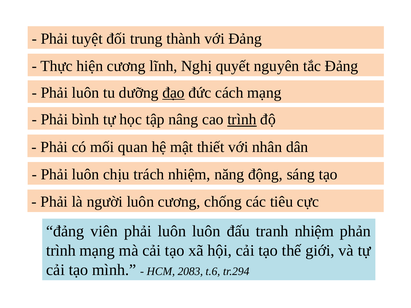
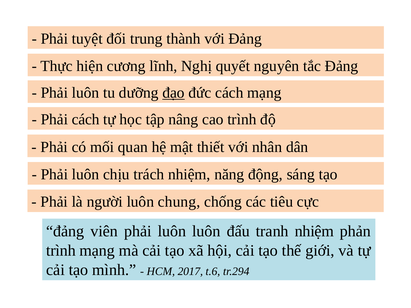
Phải bình: bình -> cách
trình at (242, 120) underline: present -> none
luôn cương: cương -> chung
2083: 2083 -> 2017
